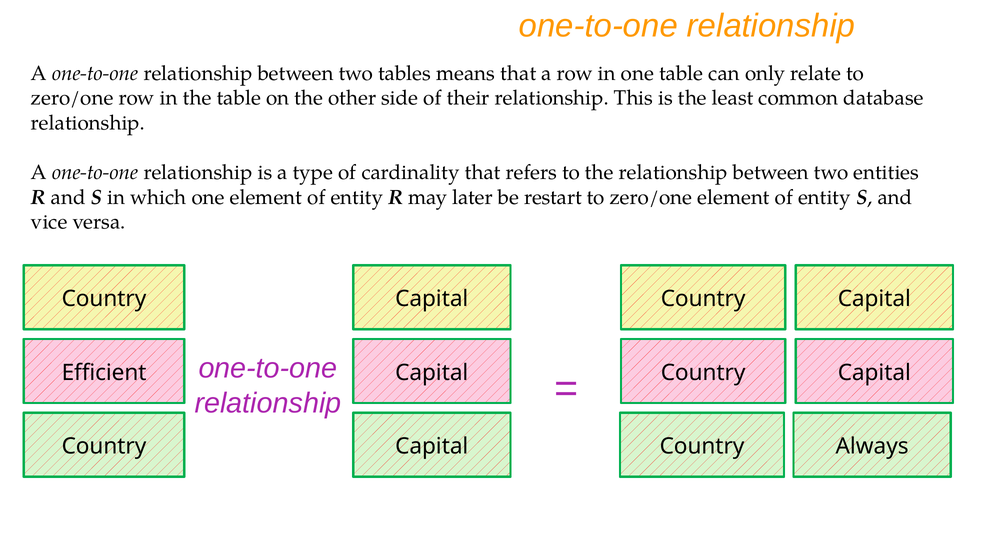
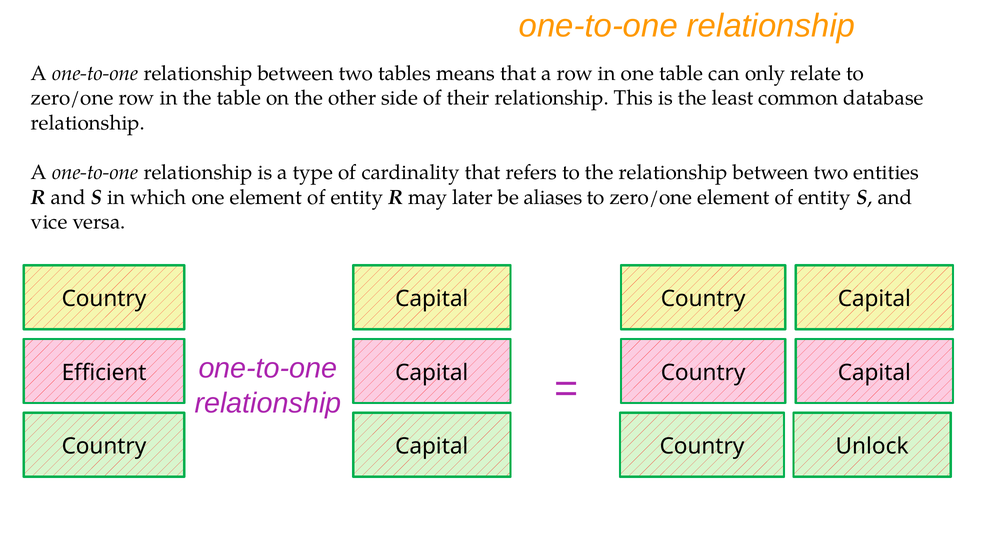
restart: restart -> aliases
Always: Always -> Unlock
